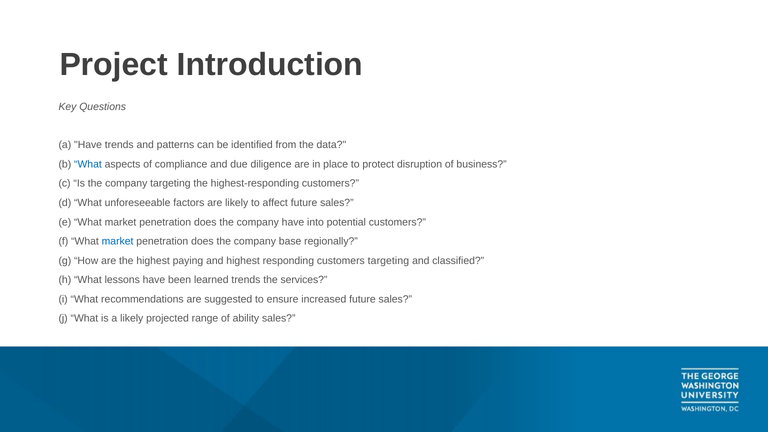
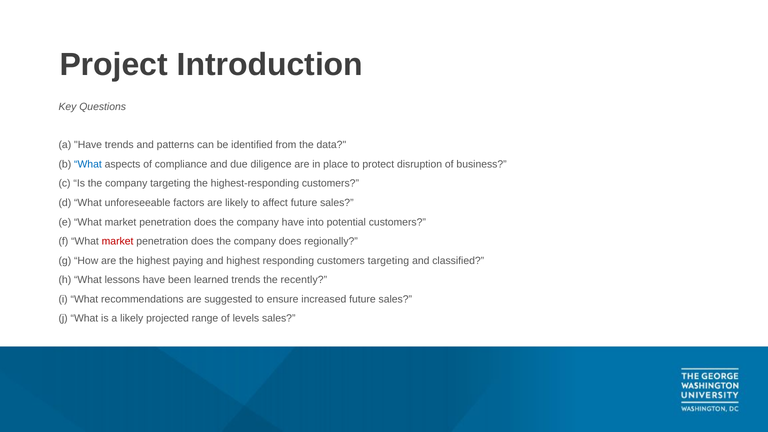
market at (118, 241) colour: blue -> red
company base: base -> does
services: services -> recently
ability: ability -> levels
